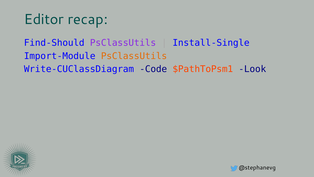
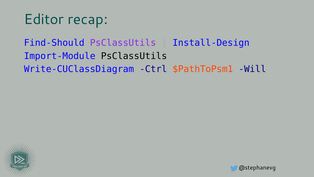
Install-Single: Install-Single -> Install-Design
PsClassUtils at (134, 56) colour: orange -> black
Code: Code -> Ctrl
Look: Look -> Will
